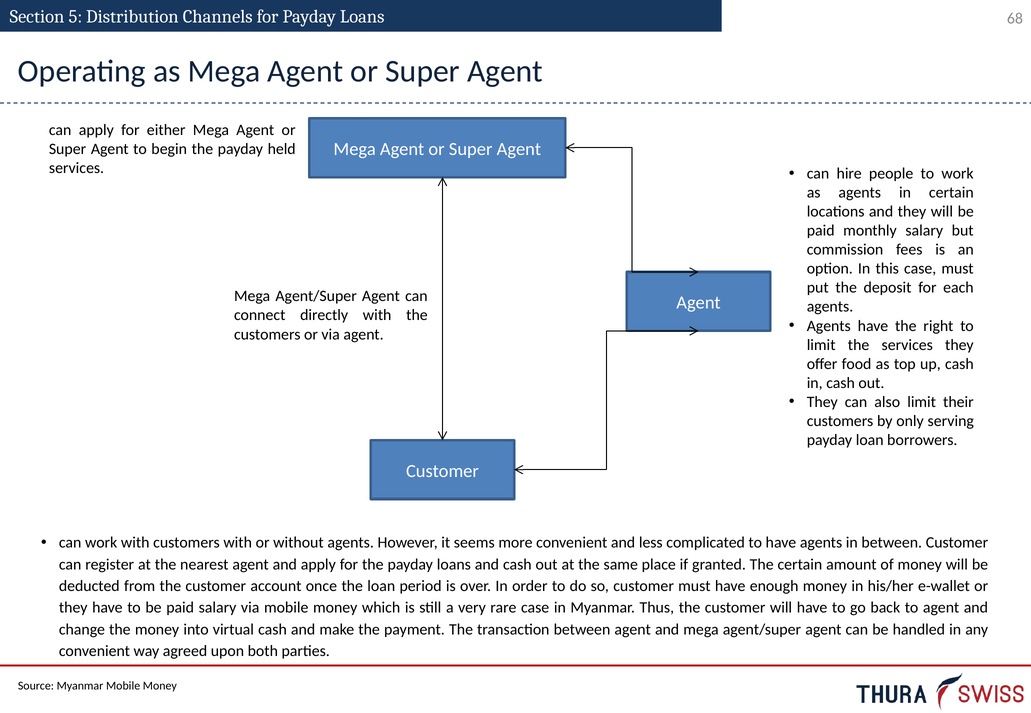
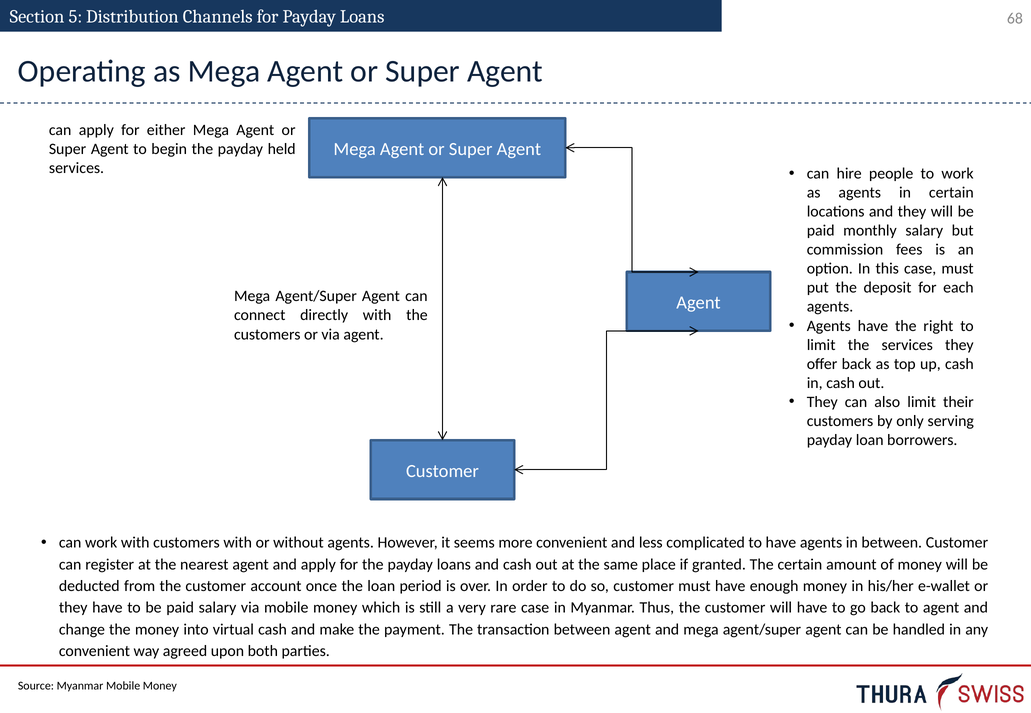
offer food: food -> back
